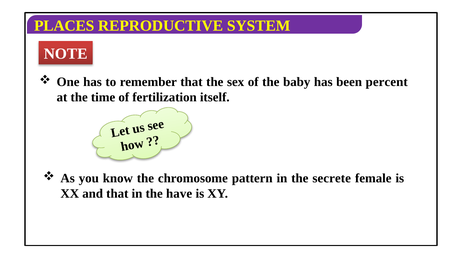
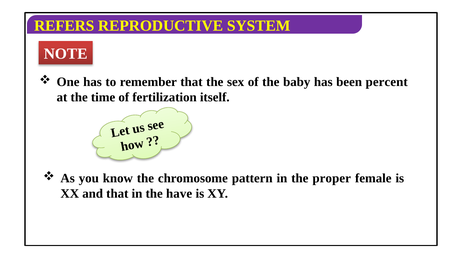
PLACES: PLACES -> REFERS
secrete: secrete -> proper
